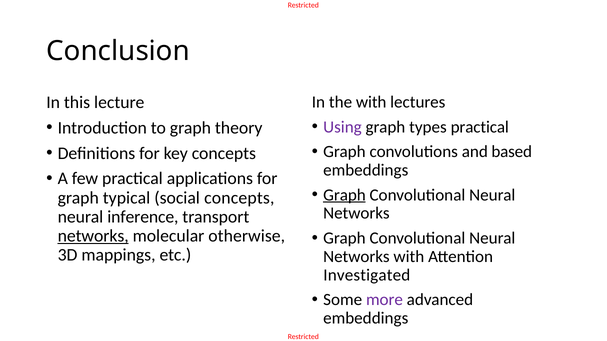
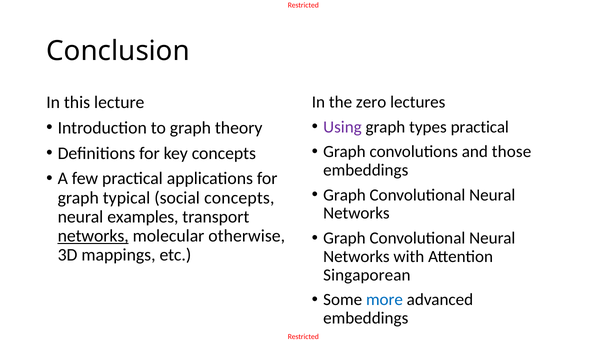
the with: with -> zero
based: based -> those
Graph at (344, 195) underline: present -> none
inference: inference -> examples
Investigated: Investigated -> Singaporean
more colour: purple -> blue
